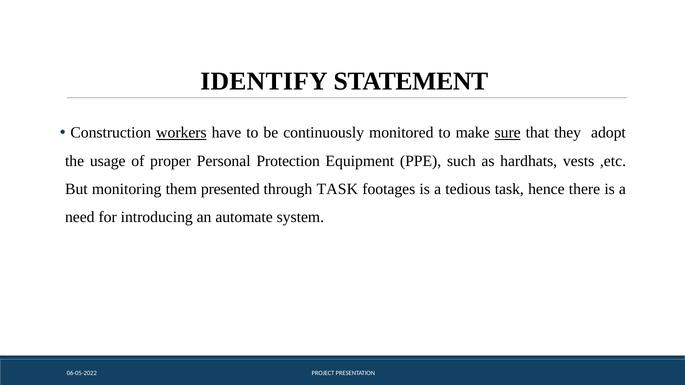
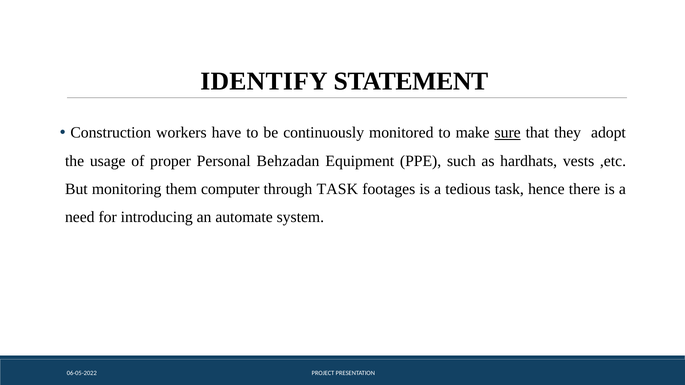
workers underline: present -> none
Protection: Protection -> Behzadan
presented: presented -> computer
